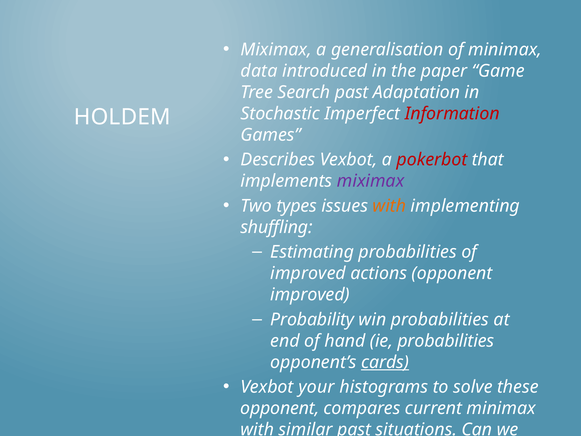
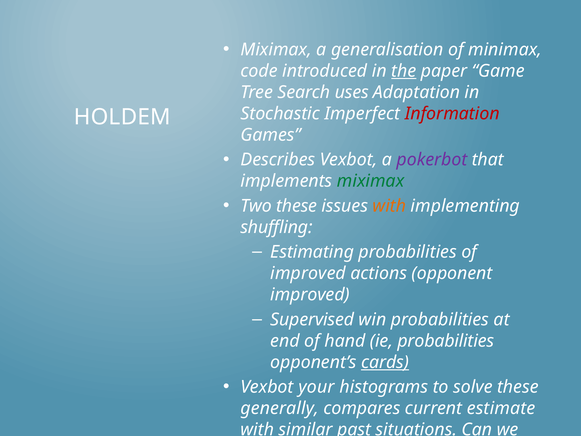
data: data -> code
the underline: none -> present
Search past: past -> uses
pokerbot colour: red -> purple
miximax at (371, 181) colour: purple -> green
Two types: types -> these
Probability: Probability -> Supervised
opponent at (280, 408): opponent -> generally
current minimax: minimax -> estimate
